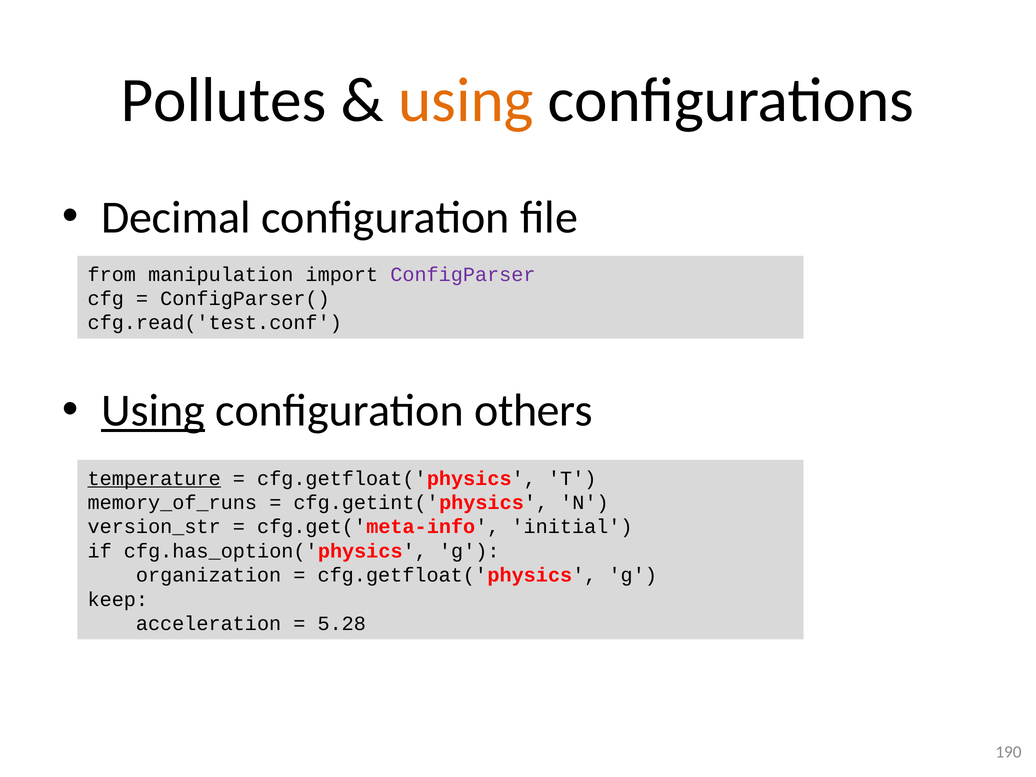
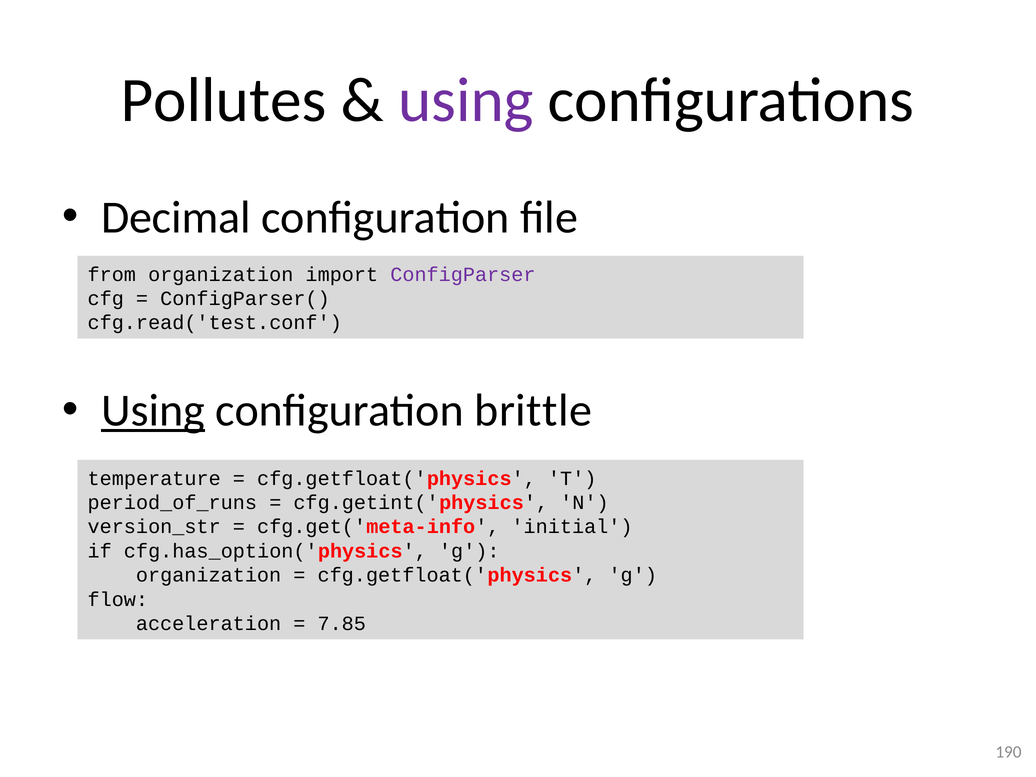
using at (466, 100) colour: orange -> purple
from manipulation: manipulation -> organization
others: others -> brittle
temperature underline: present -> none
memory_of_runs: memory_of_runs -> period_of_runs
keep: keep -> flow
5.28: 5.28 -> 7.85
